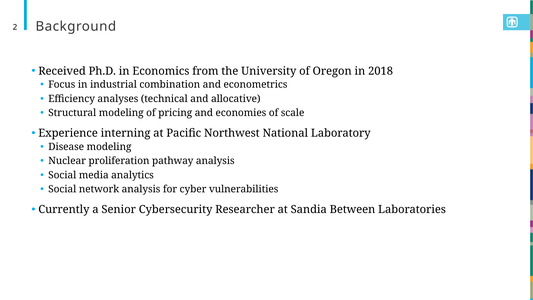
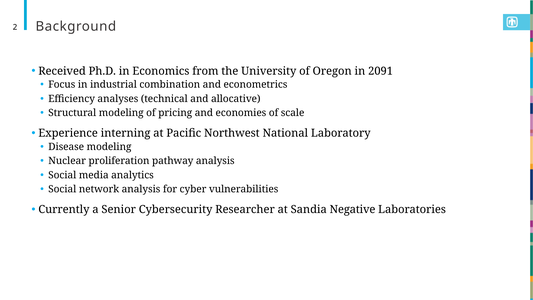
2018: 2018 -> 2091
Between: Between -> Negative
